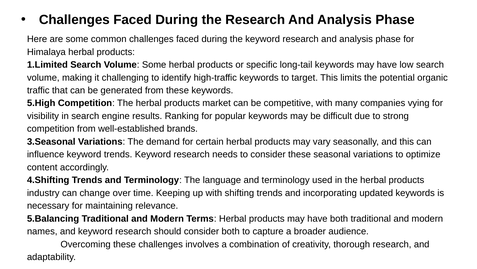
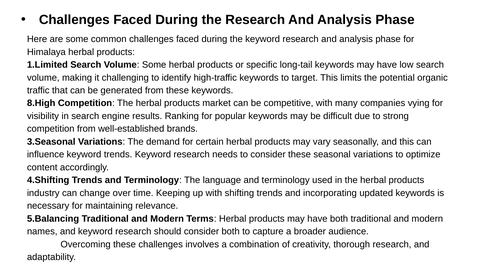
5.High: 5.High -> 8.High
